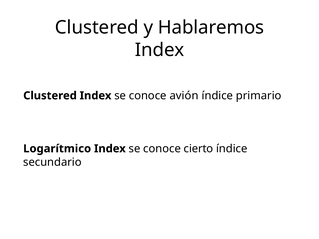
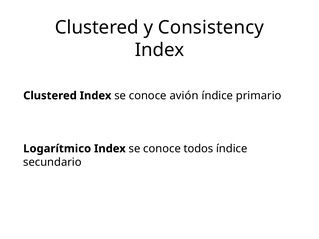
Hablaremos: Hablaremos -> Consistency
cierto: cierto -> todos
